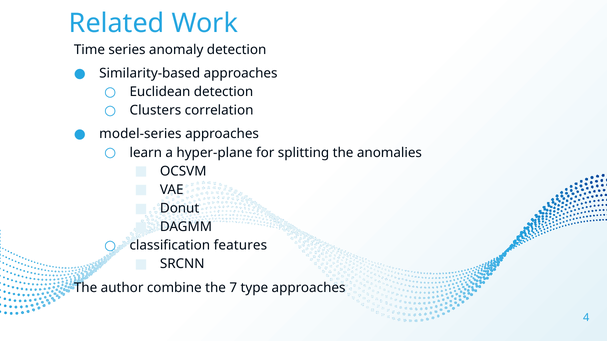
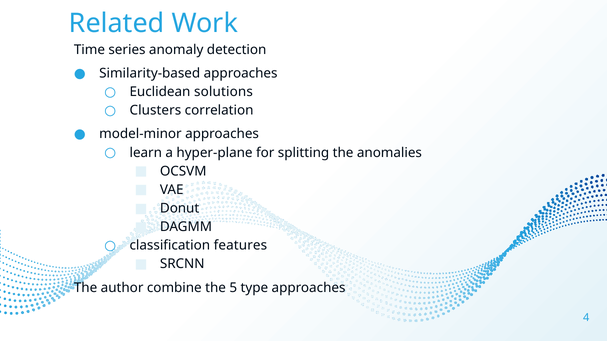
Euclidean detection: detection -> solutions
model-series: model-series -> model-minor
7: 7 -> 5
